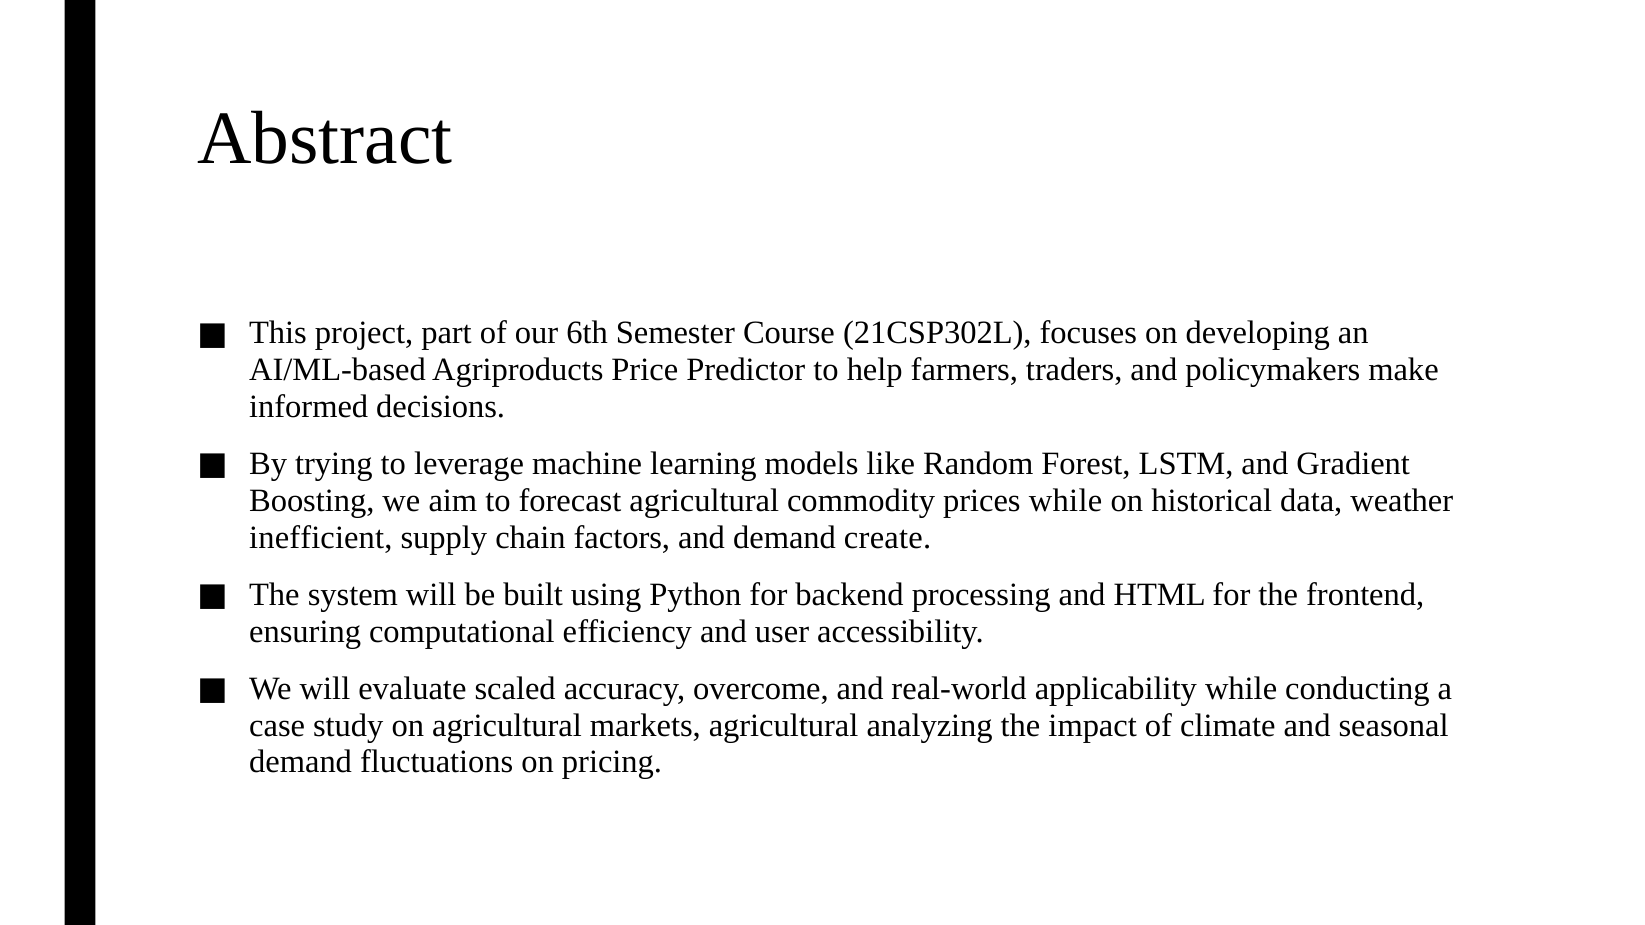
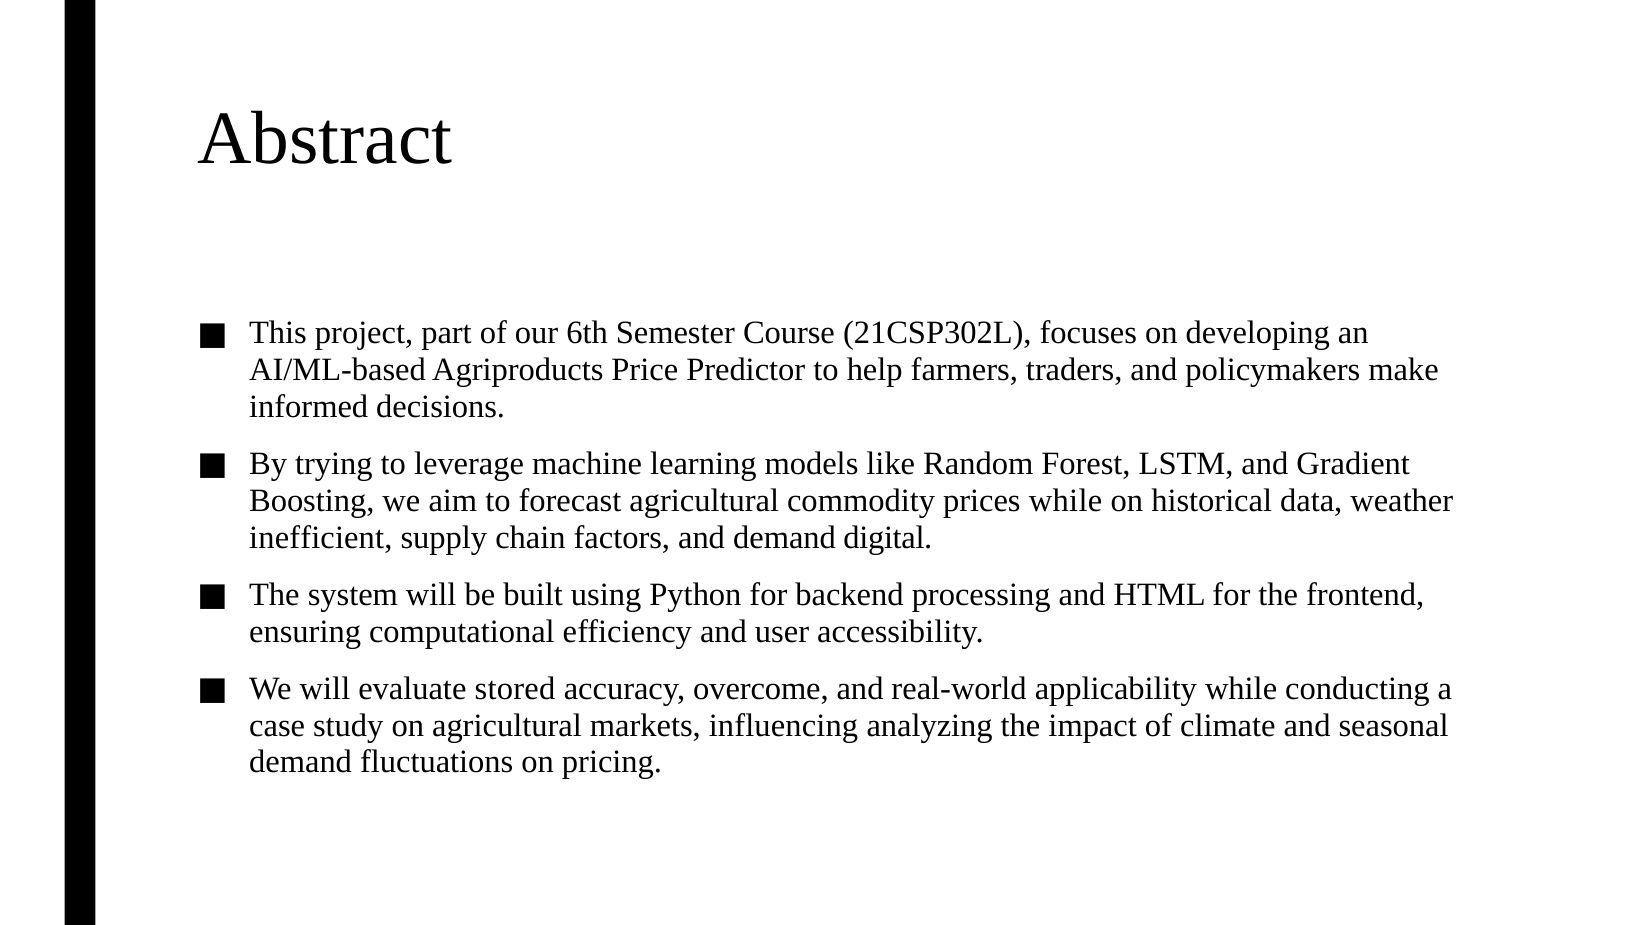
create: create -> digital
scaled: scaled -> stored
markets agricultural: agricultural -> influencing
